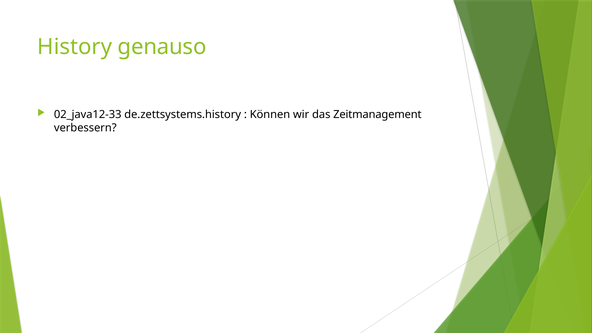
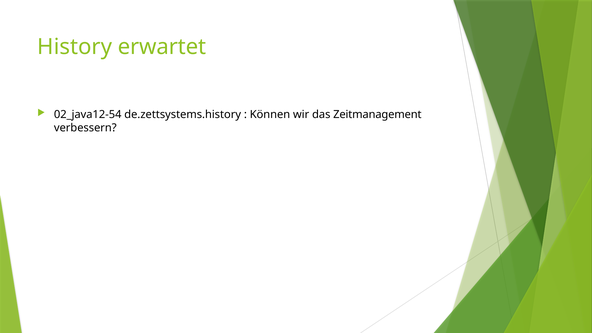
genauso: genauso -> erwartet
02_java12-33: 02_java12-33 -> 02_java12-54
